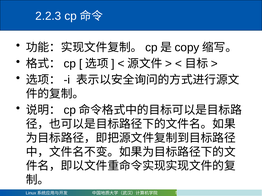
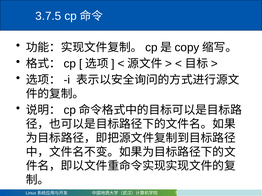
2.2.3: 2.2.3 -> 3.7.5
